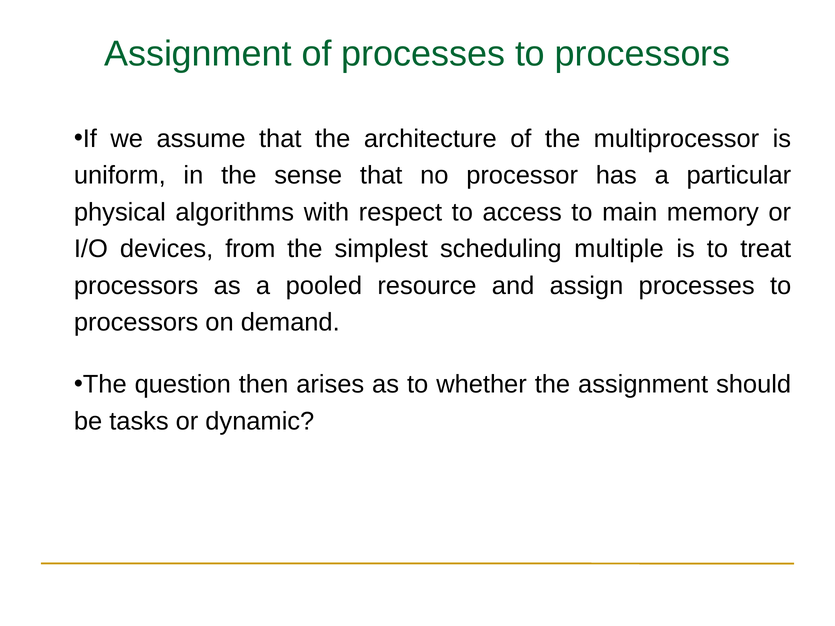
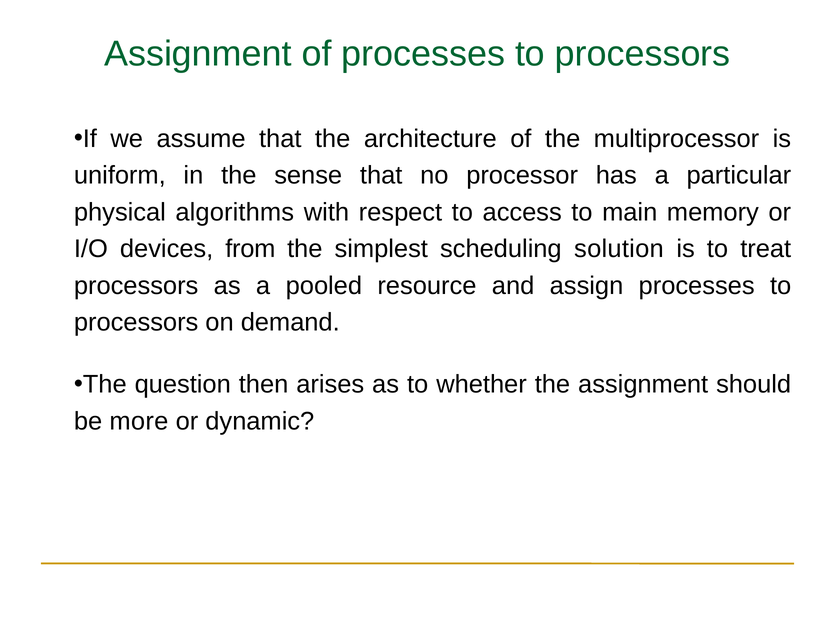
multiple: multiple -> solution
tasks: tasks -> more
